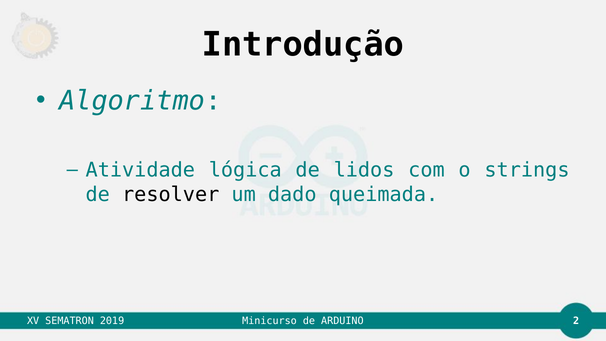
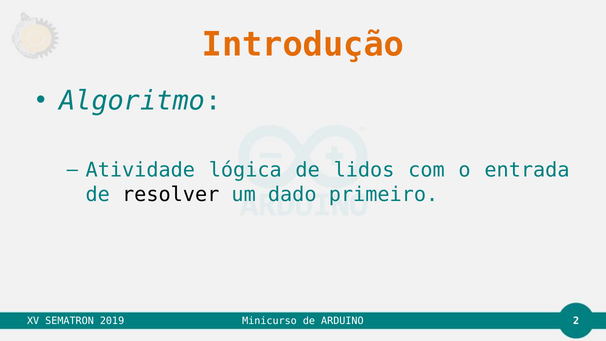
Introdução colour: black -> orange
strings: strings -> entrada
queimada: queimada -> primeiro
